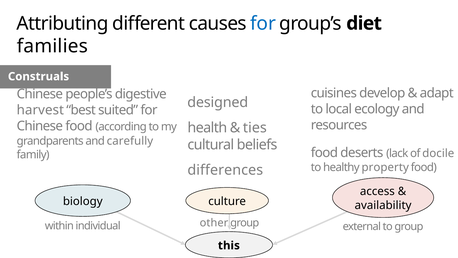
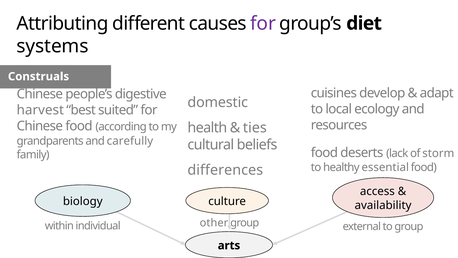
for at (263, 23) colour: blue -> purple
families: families -> systems
designed: designed -> domestic
docile: docile -> storm
property: property -> essential
this: this -> arts
